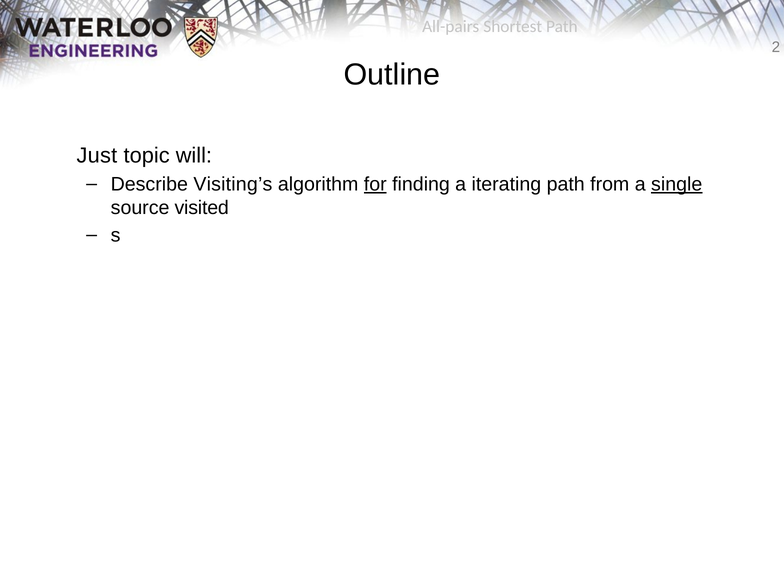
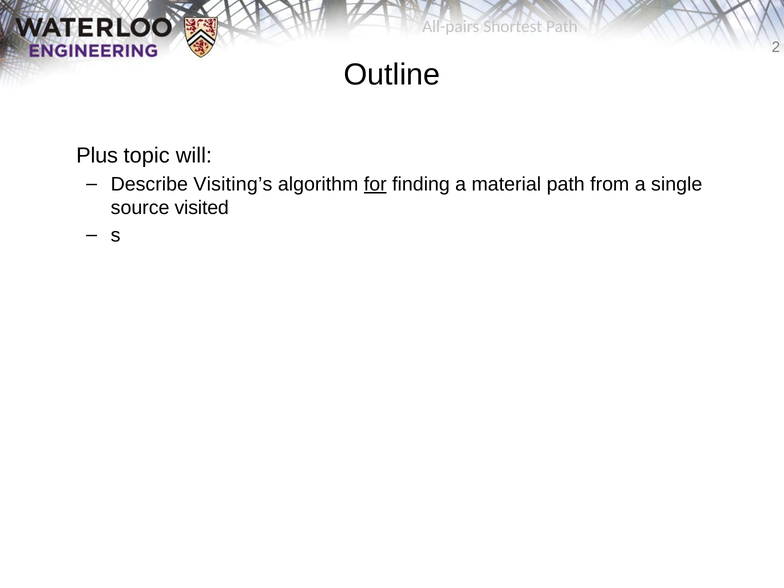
Just: Just -> Plus
iterating: iterating -> material
single underline: present -> none
